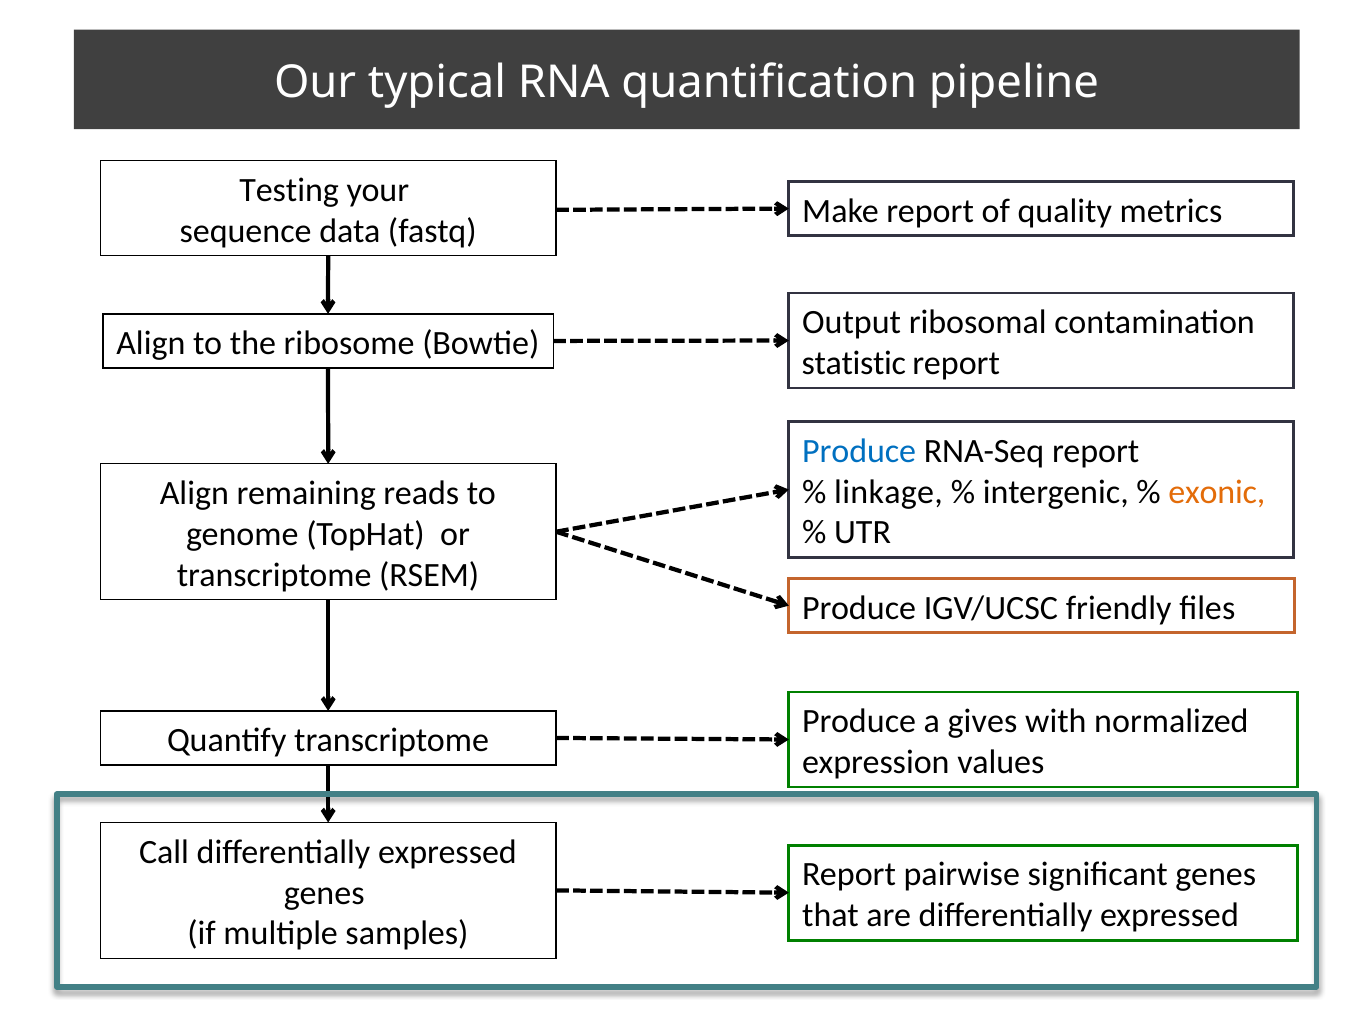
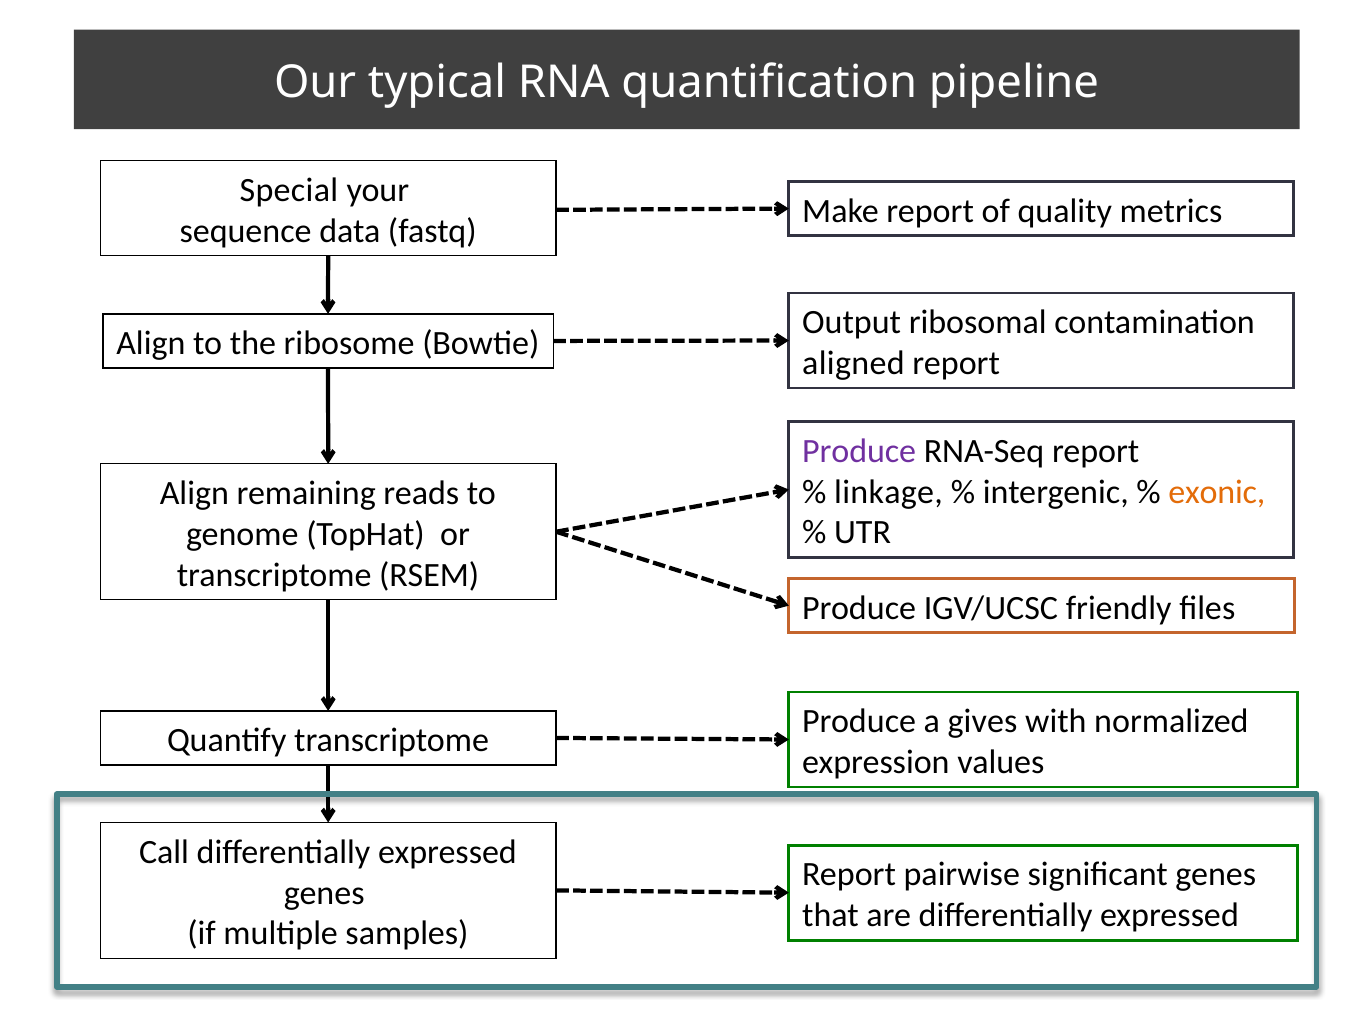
Testing: Testing -> Special
statistic: statistic -> aligned
Produce at (859, 451) colour: blue -> purple
